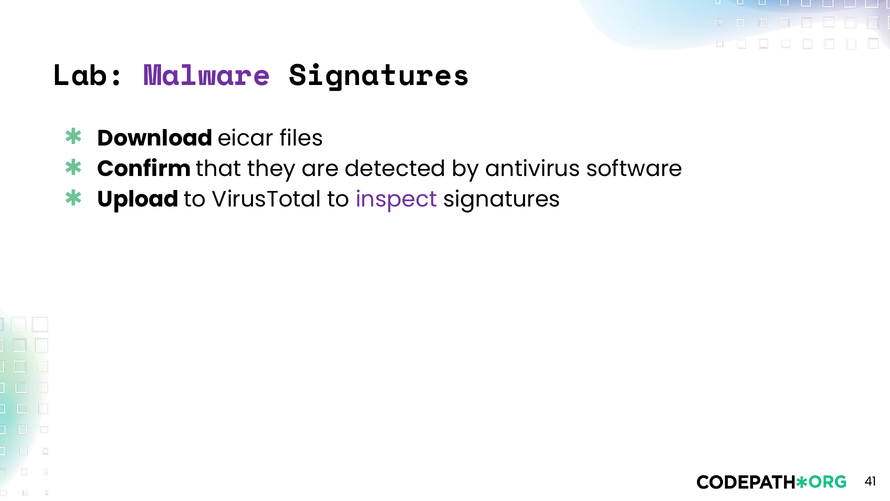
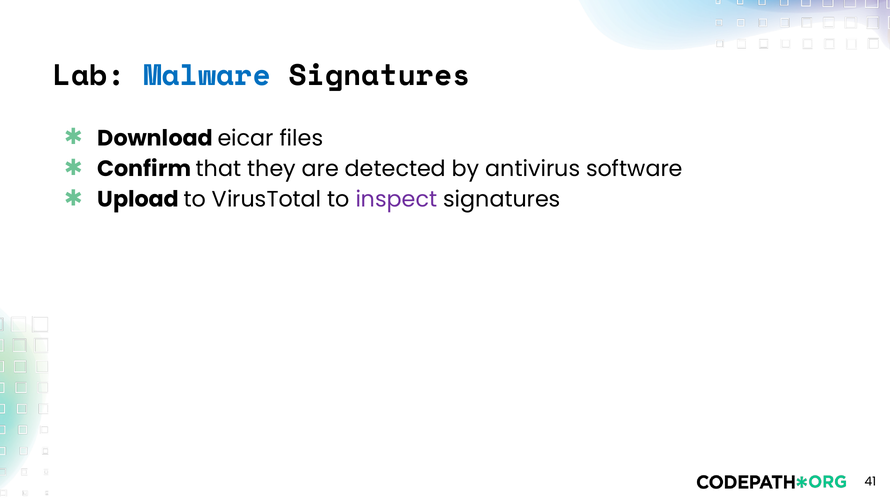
Malware colour: purple -> blue
